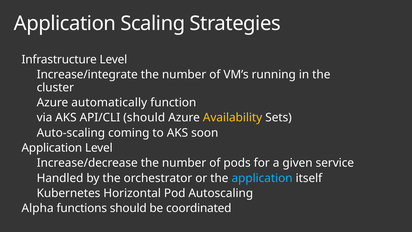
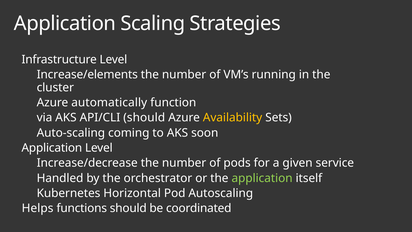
Increase/integrate: Increase/integrate -> Increase/elements
application at (262, 178) colour: light blue -> light green
Alpha: Alpha -> Helps
